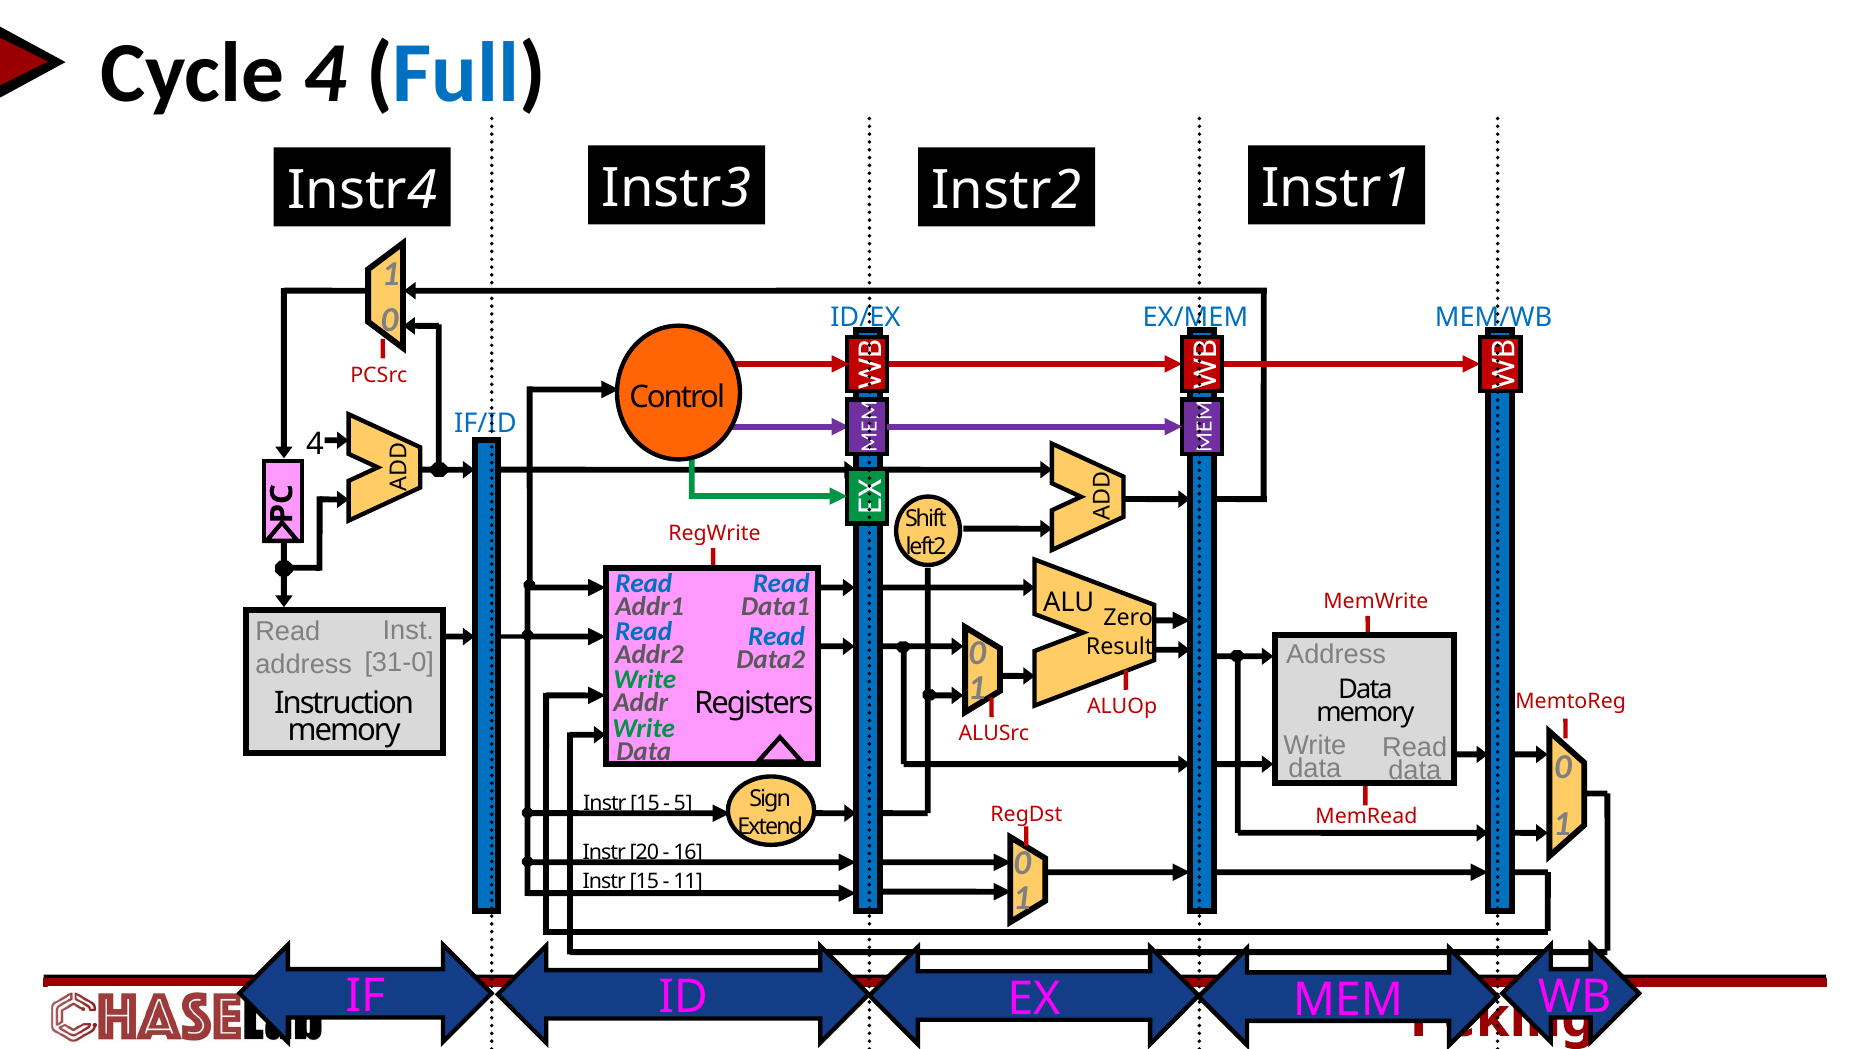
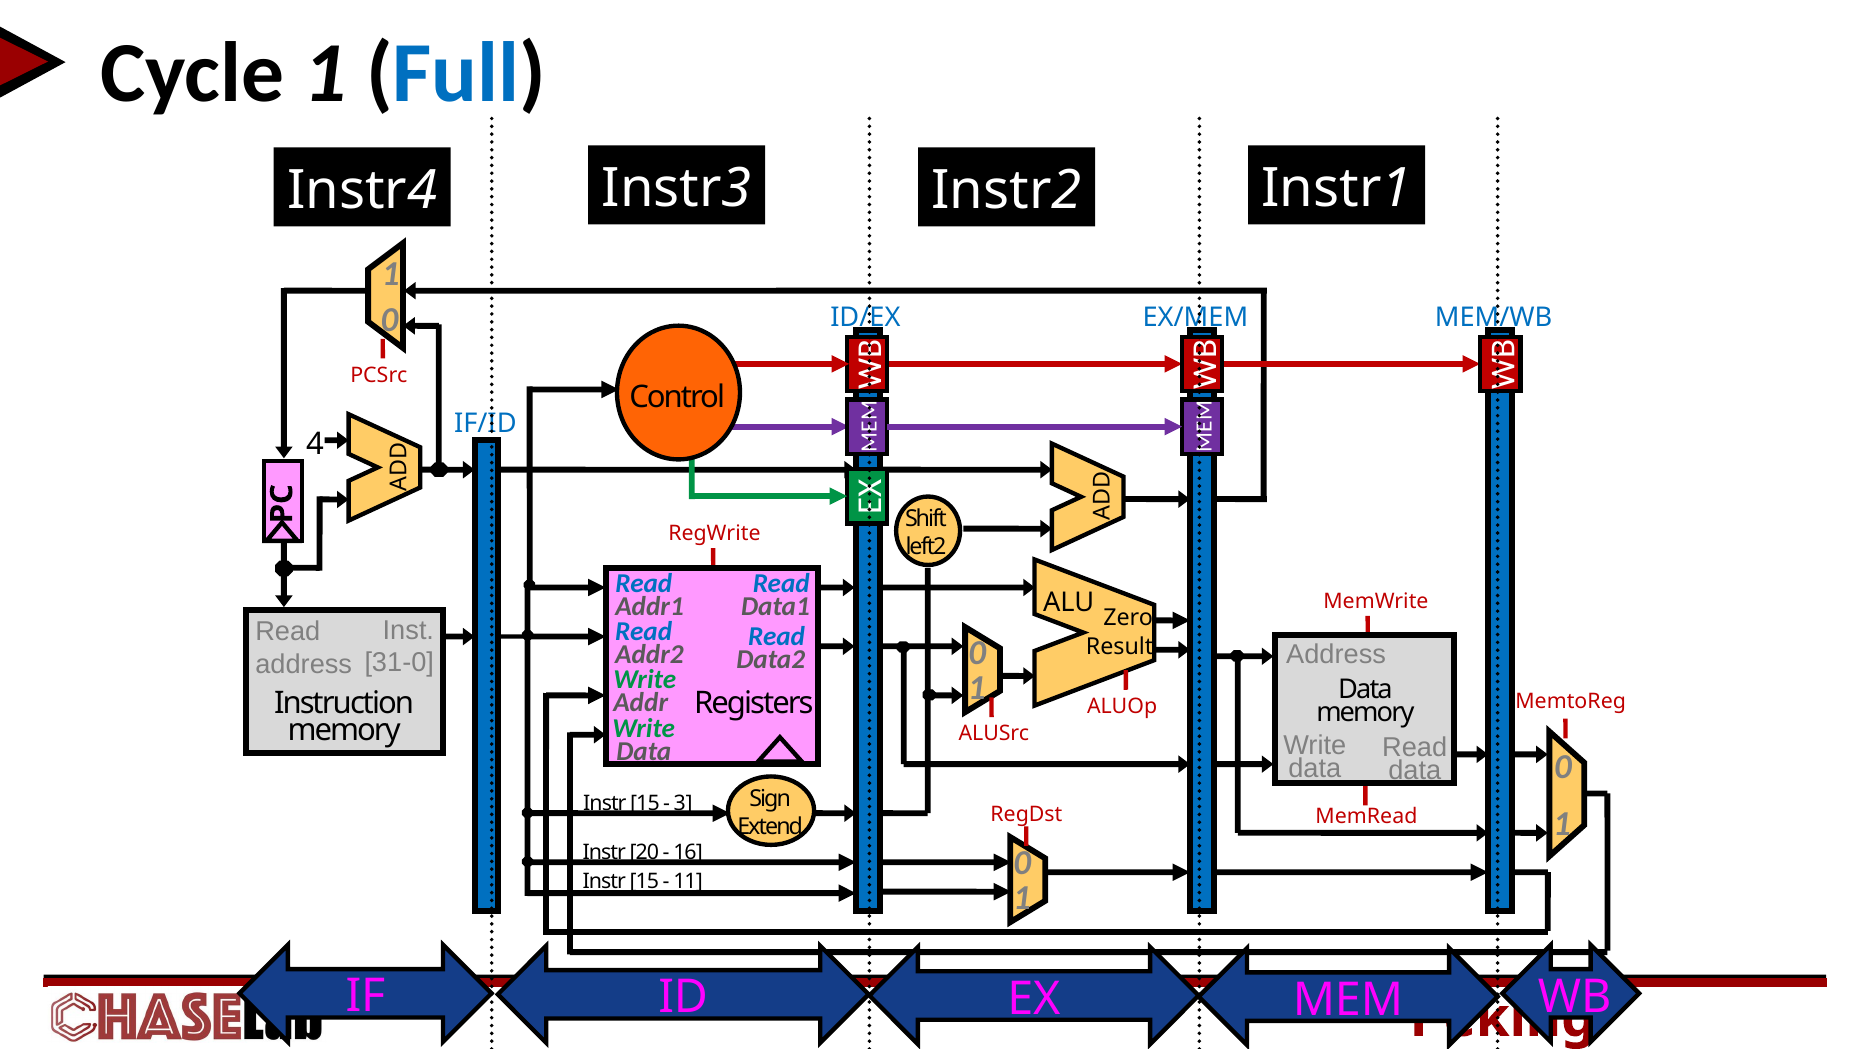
Cycle 4: 4 -> 1
5: 5 -> 3
